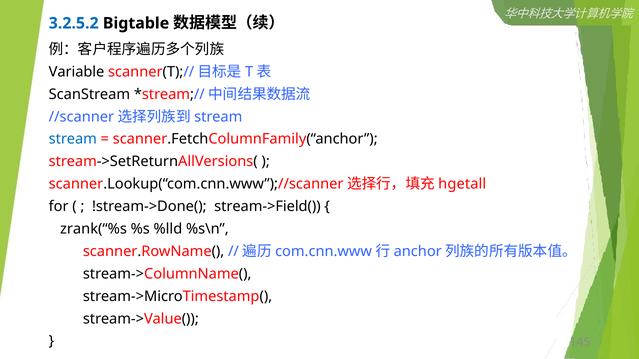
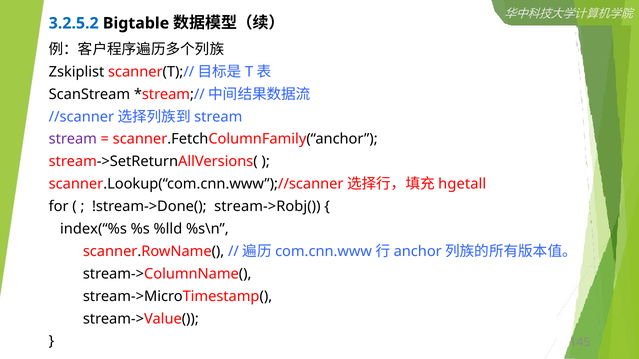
Variable: Variable -> Zskiplist
stream at (73, 139) colour: blue -> purple
stream->Field(: stream->Field( -> stream->Robj(
zrank(“%s: zrank(“%s -> index(“%s
